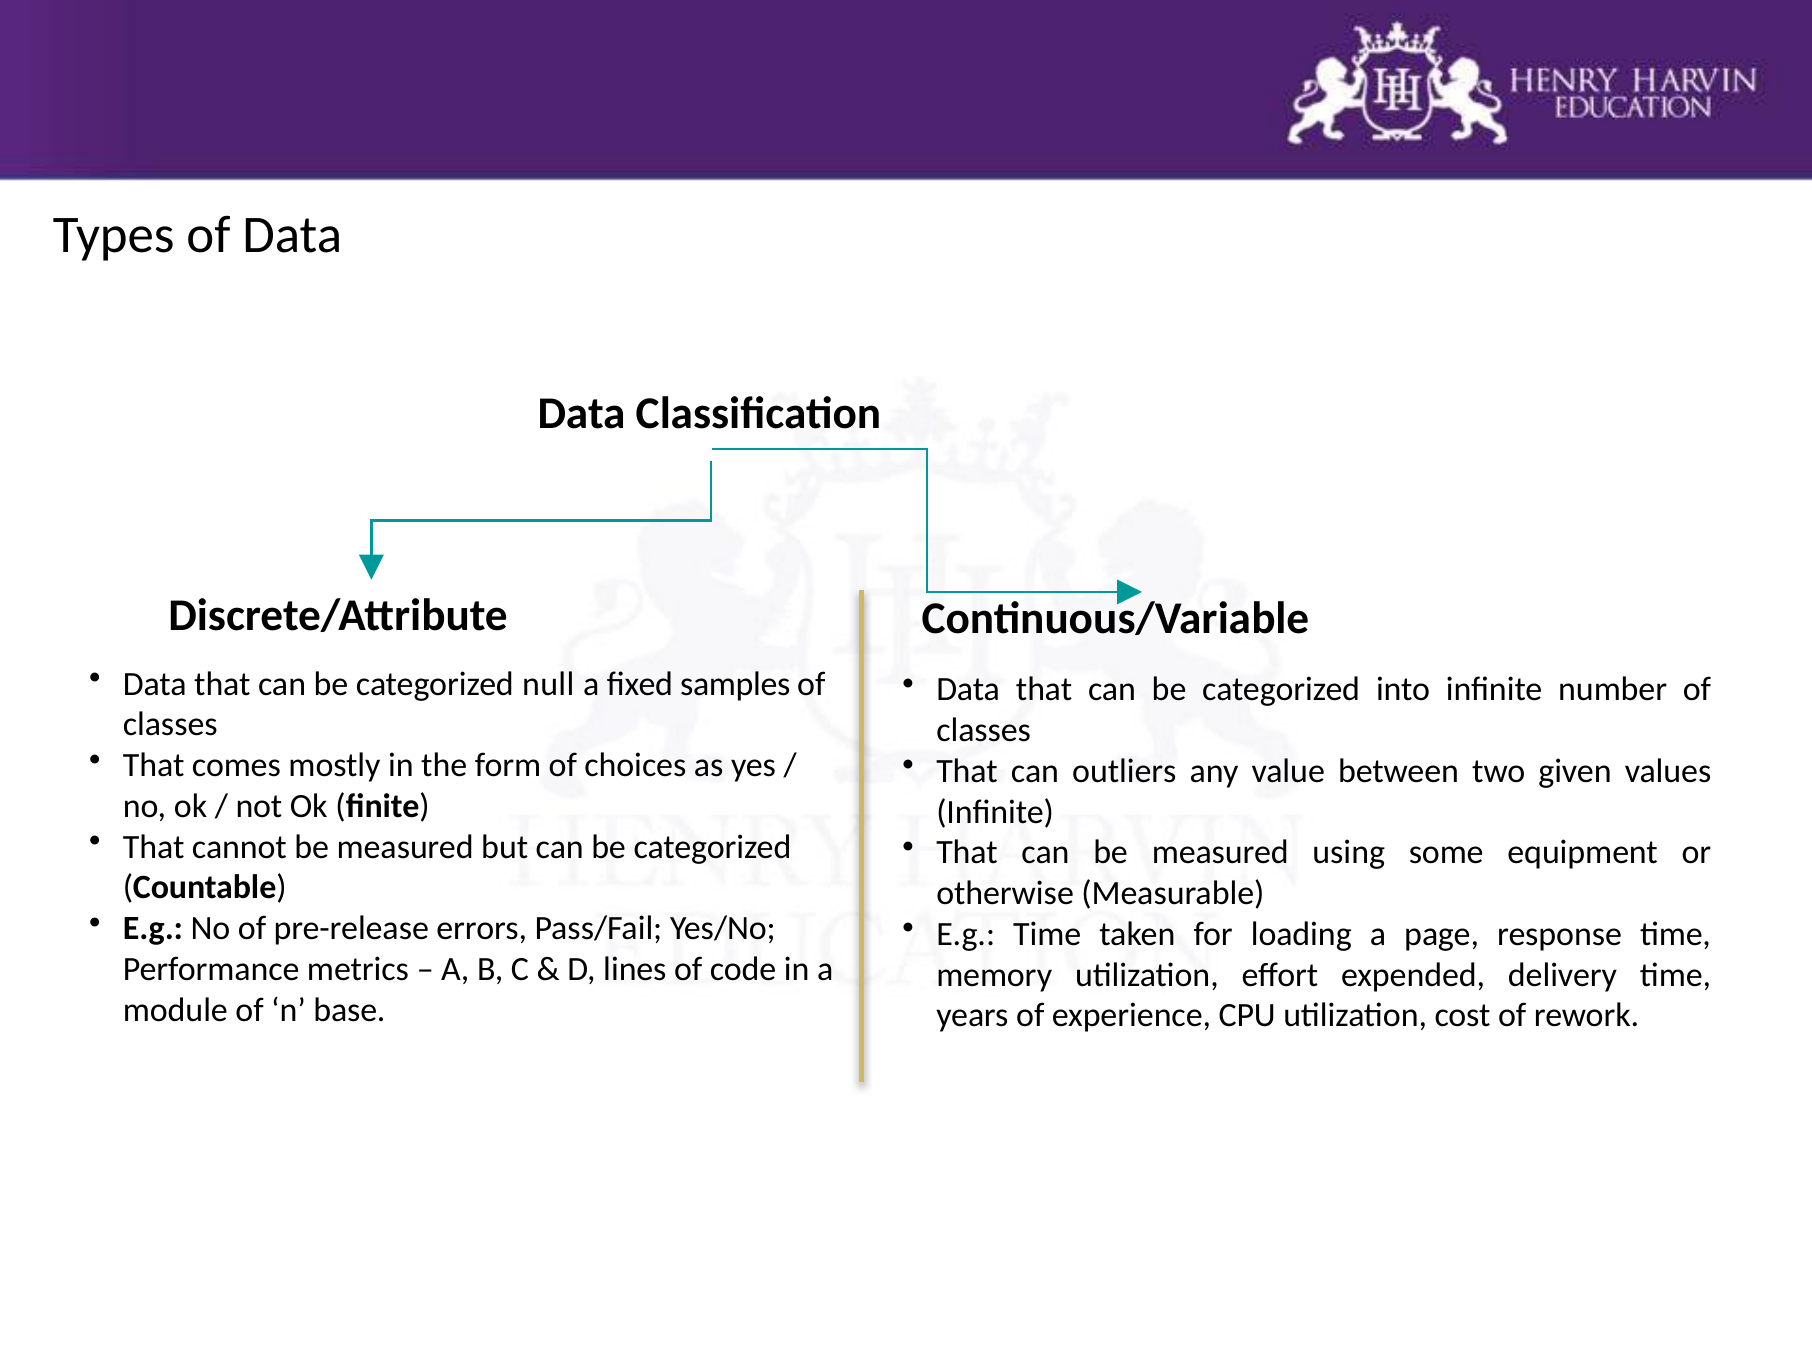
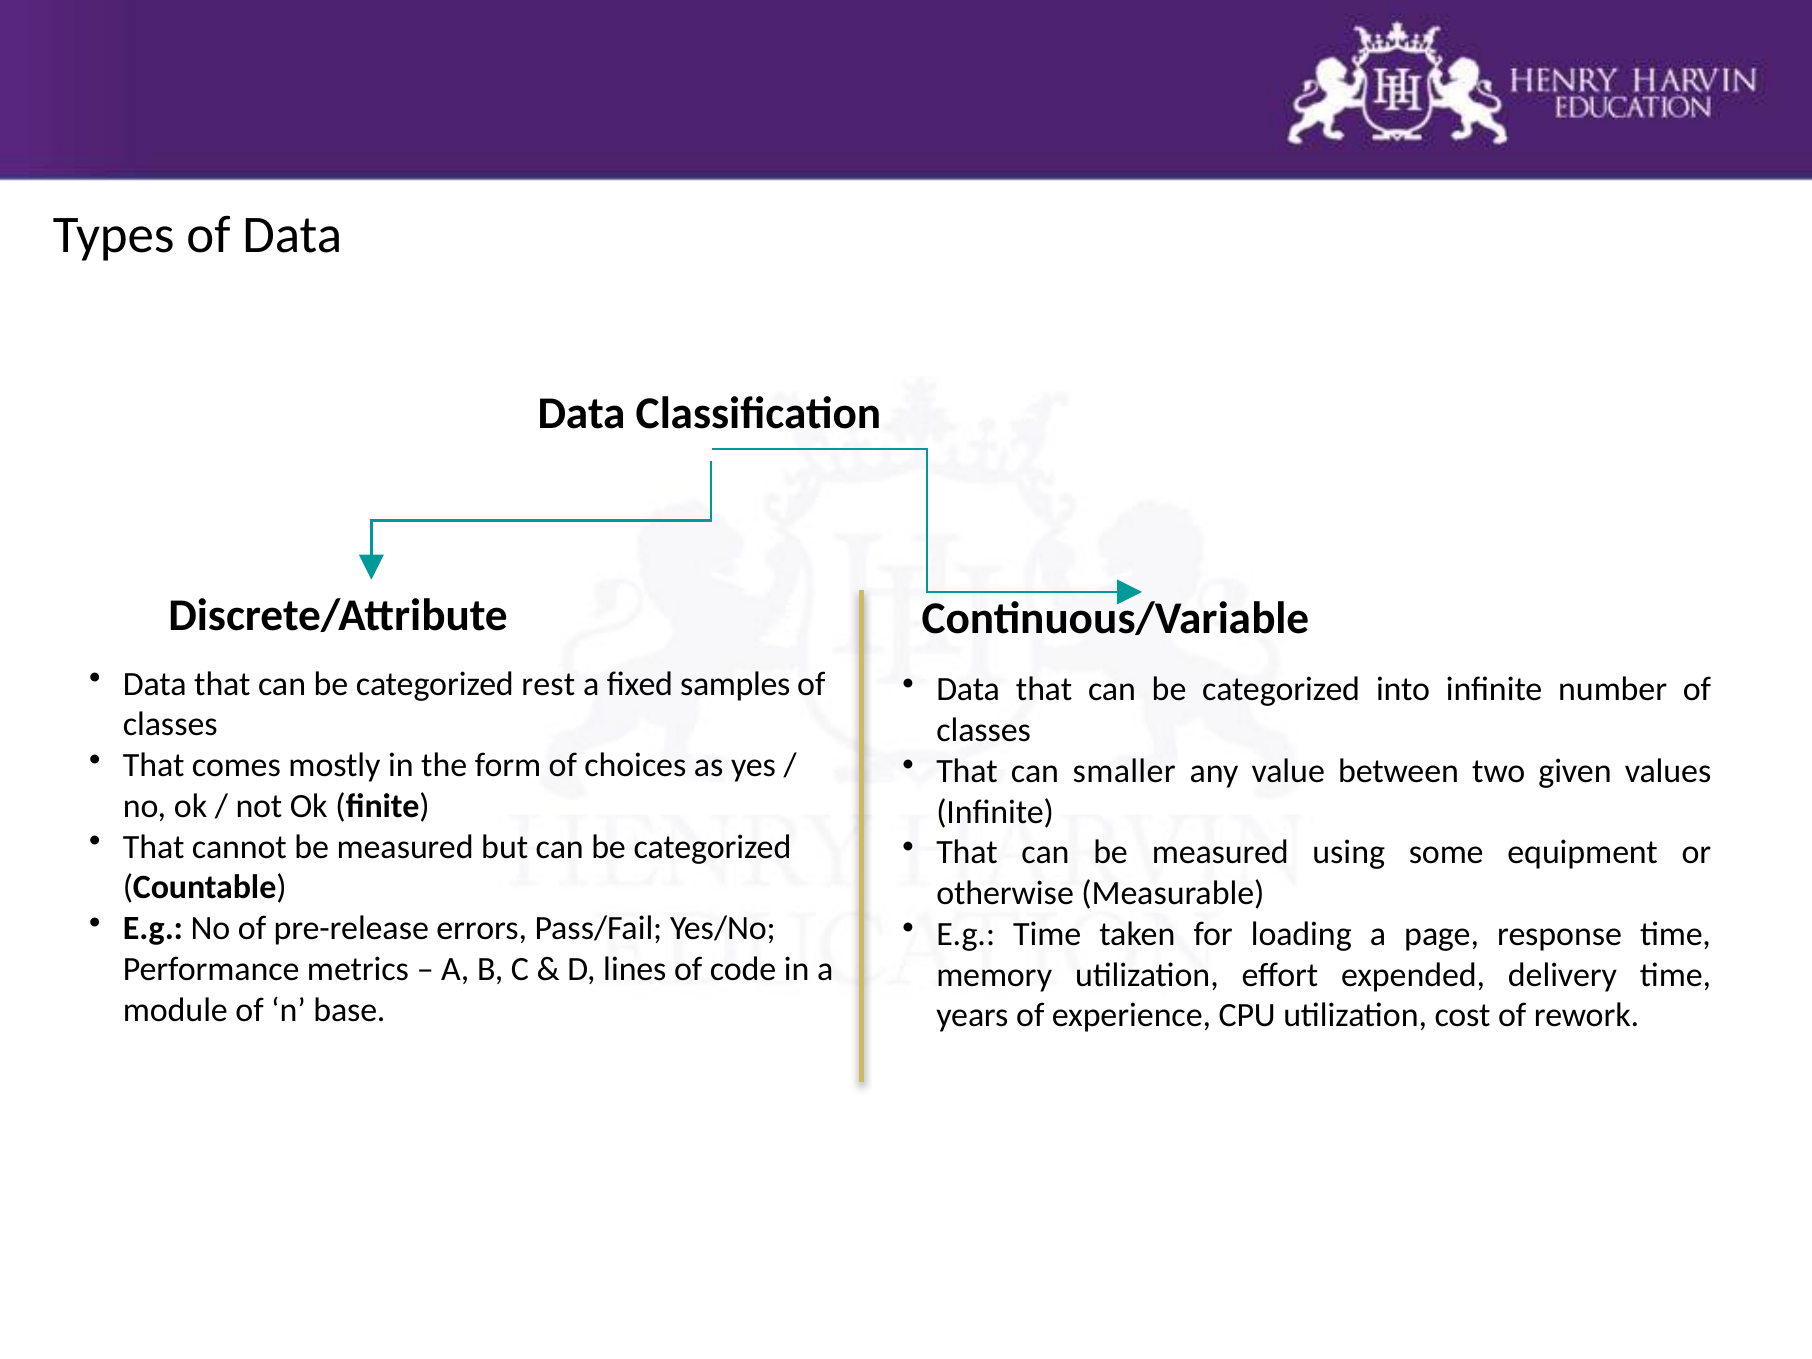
null: null -> rest
outliers: outliers -> smaller
